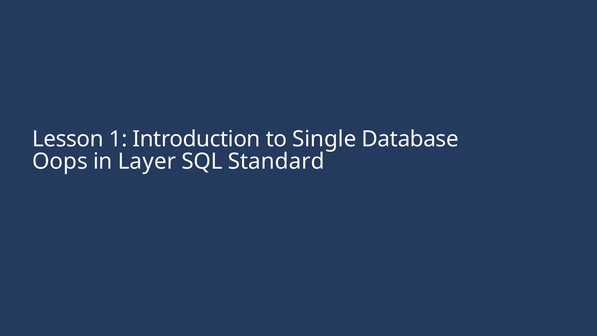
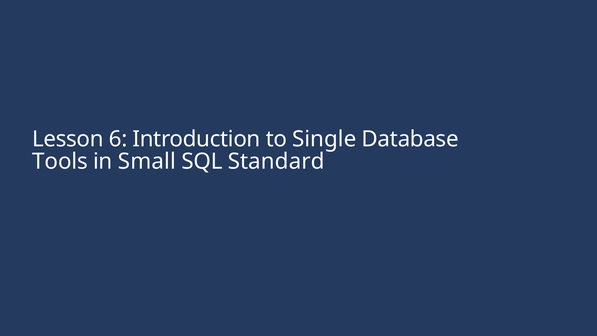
1: 1 -> 6
Oops: Oops -> Tools
Layer: Layer -> Small
